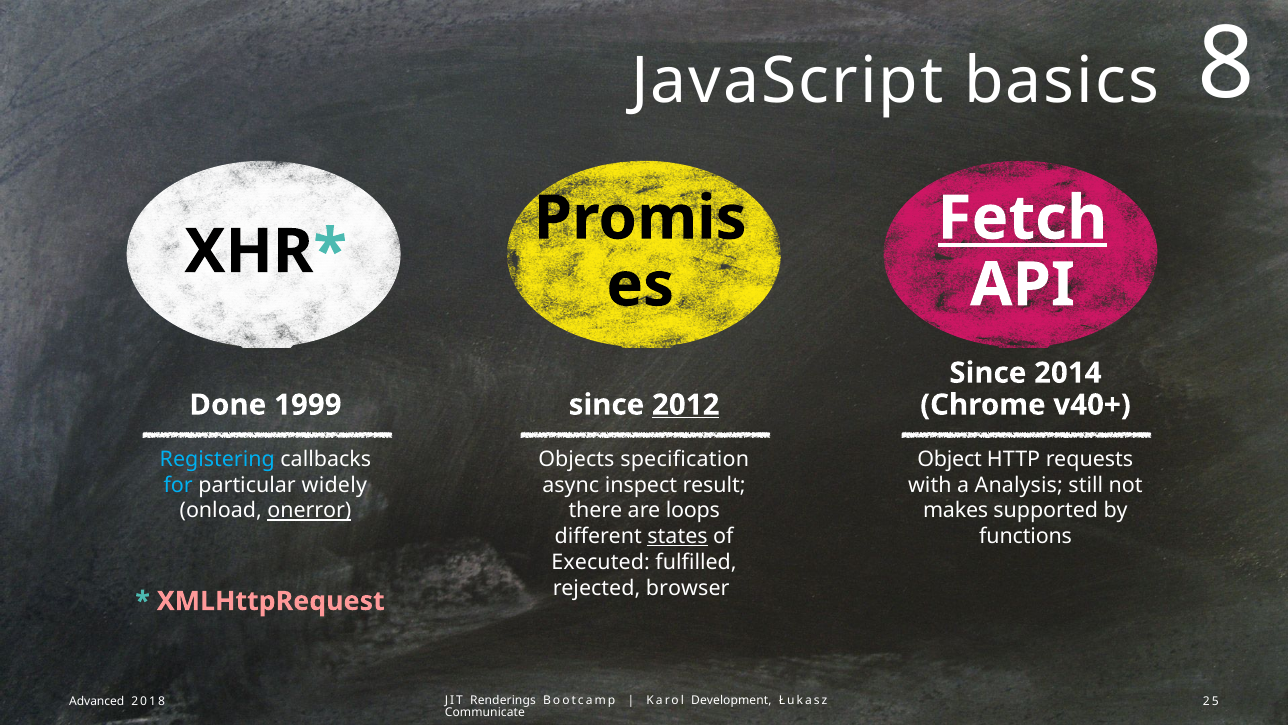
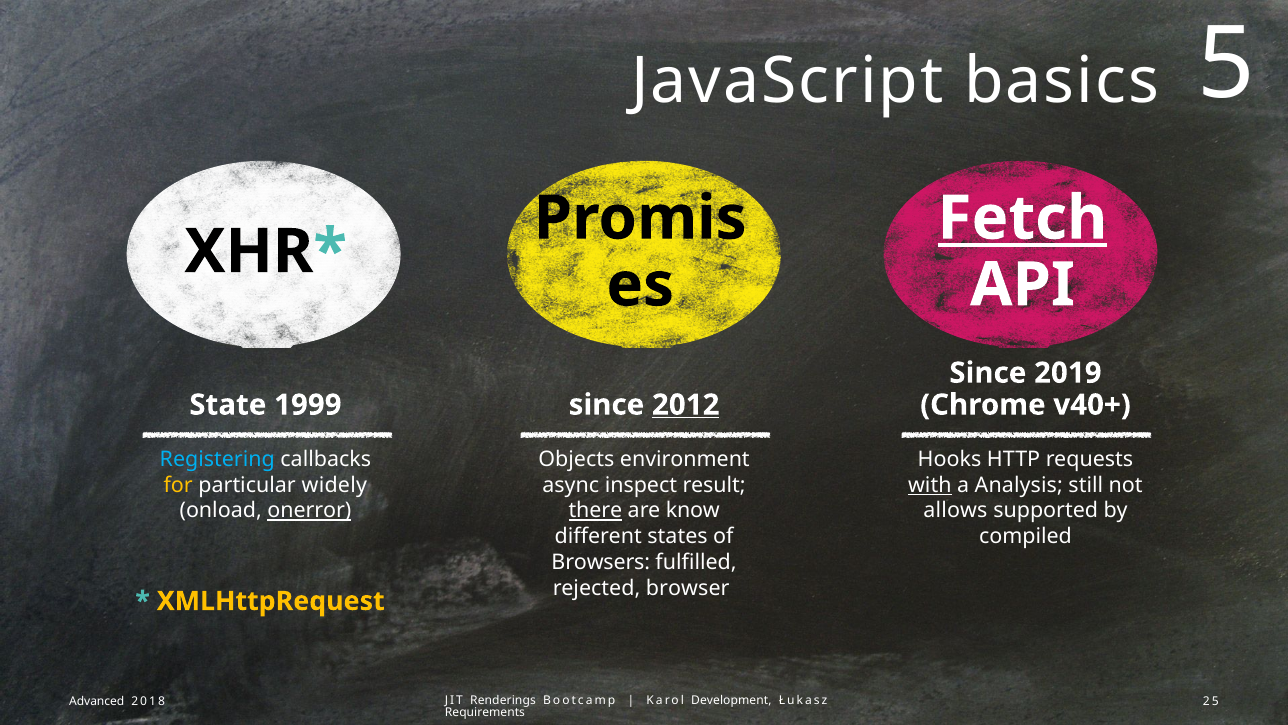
8: 8 -> 5
2014: 2014 -> 2019
Done: Done -> State
specification: specification -> environment
Object: Object -> Hooks
for colour: light blue -> yellow
with underline: none -> present
there underline: none -> present
loops: loops -> know
makes: makes -> allows
states underline: present -> none
functions: functions -> compiled
Executed: Executed -> Browsers
XMLHttpRequest colour: pink -> yellow
Communicate: Communicate -> Requirements
